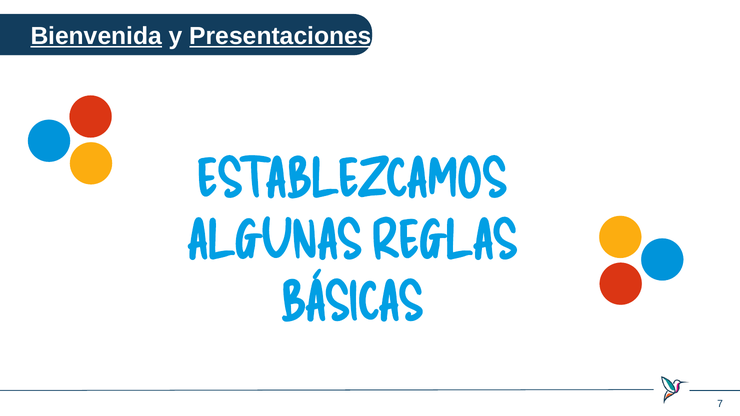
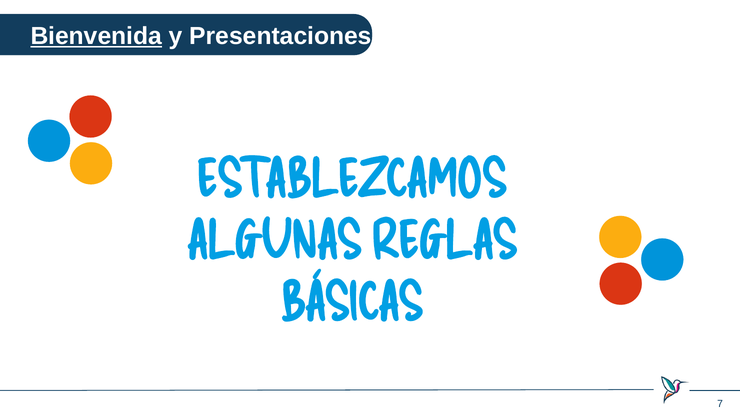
Presentaciones underline: present -> none
